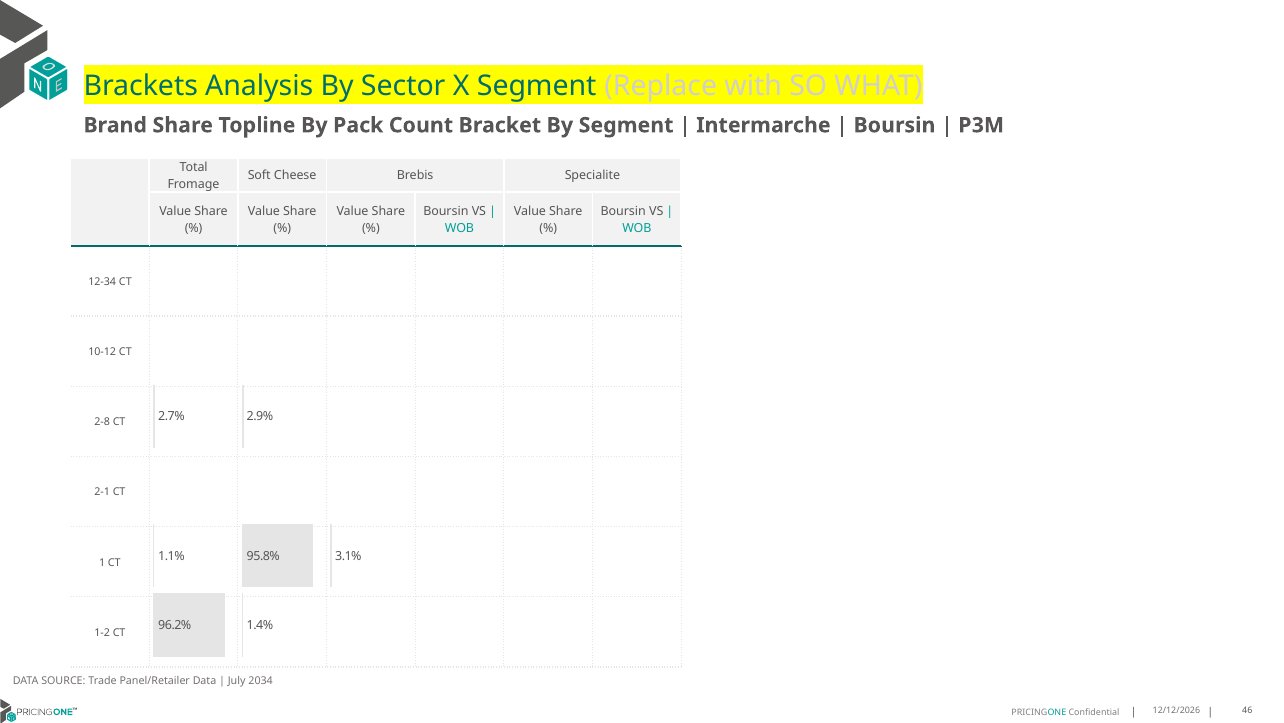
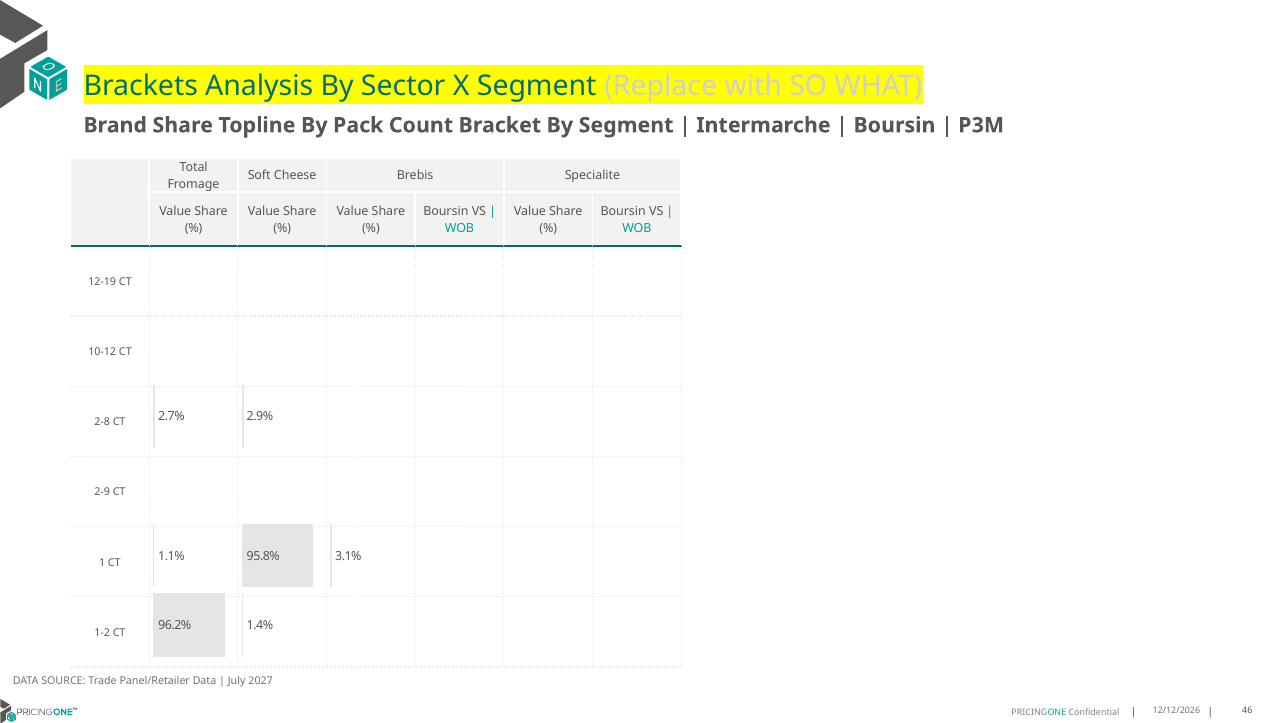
12-34: 12-34 -> 12-19
2-1: 2-1 -> 2-9
2034: 2034 -> 2027
